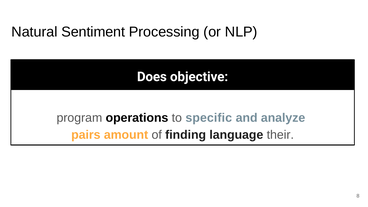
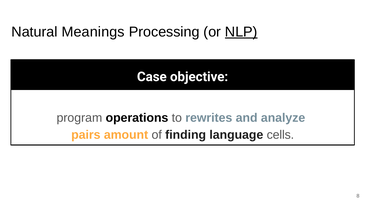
Sentiment: Sentiment -> Meanings
NLP underline: none -> present
Does: Does -> Case
specific: specific -> rewrites
their: their -> cells
